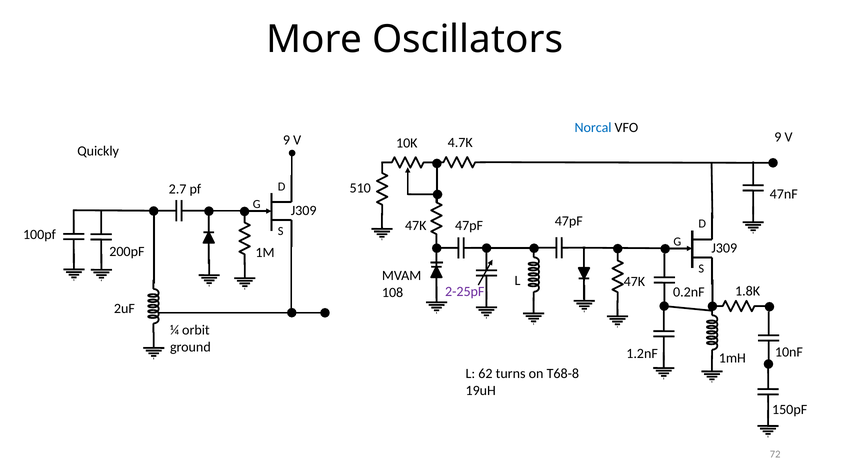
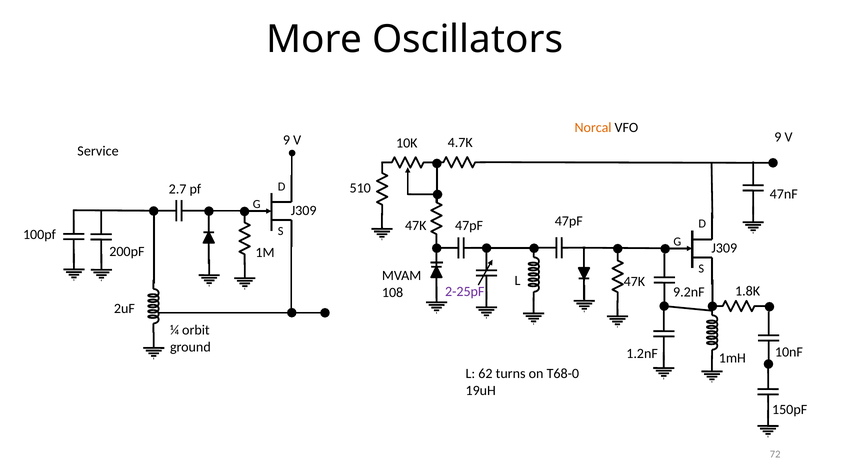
Norcal colour: blue -> orange
Quickly: Quickly -> Service
0.2nF: 0.2nF -> 9.2nF
T68-8: T68-8 -> T68-0
